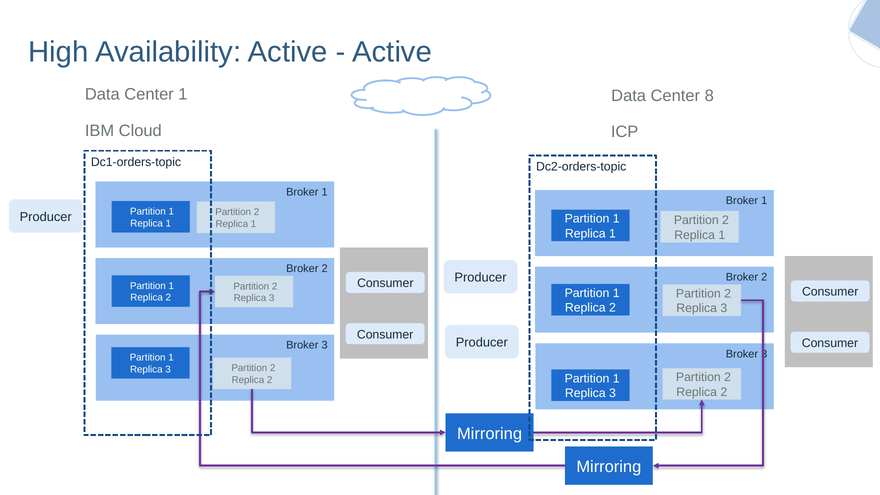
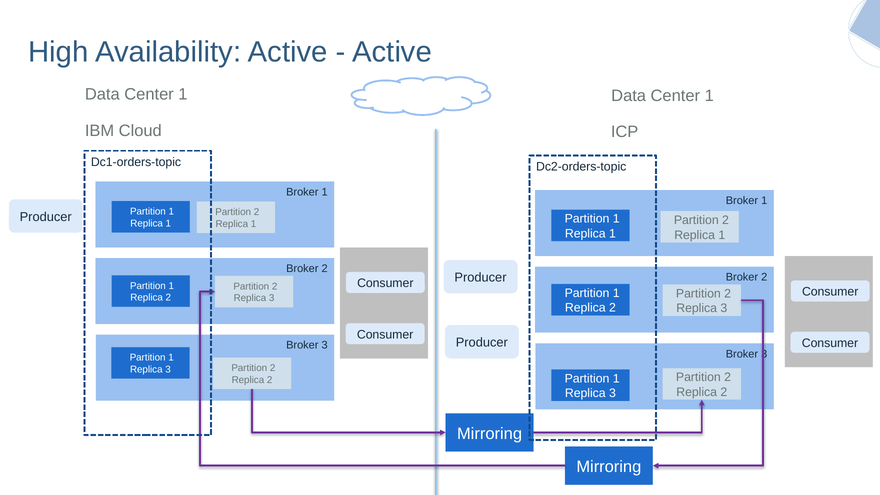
1 Data Center 8: 8 -> 1
